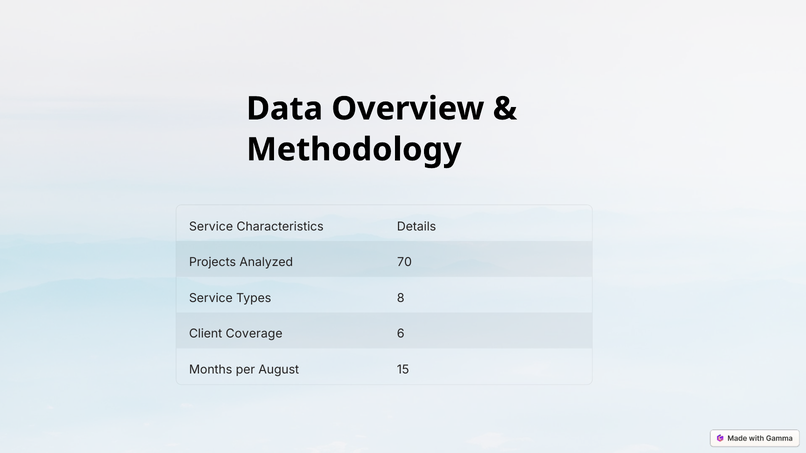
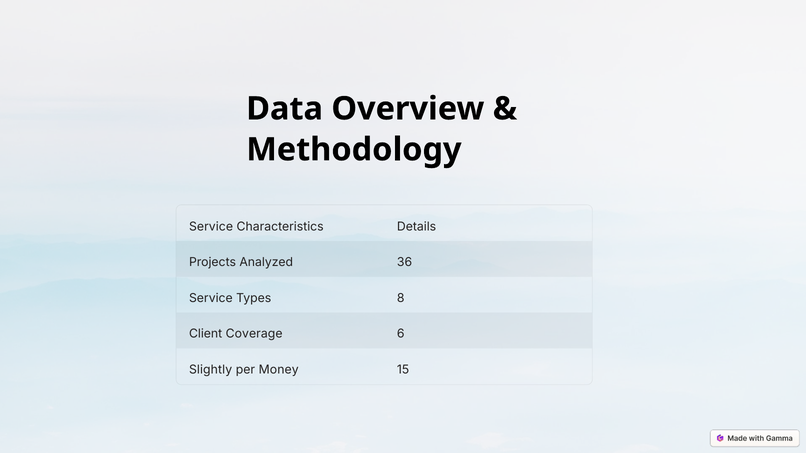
70: 70 -> 36
Months: Months -> Slightly
August: August -> Money
